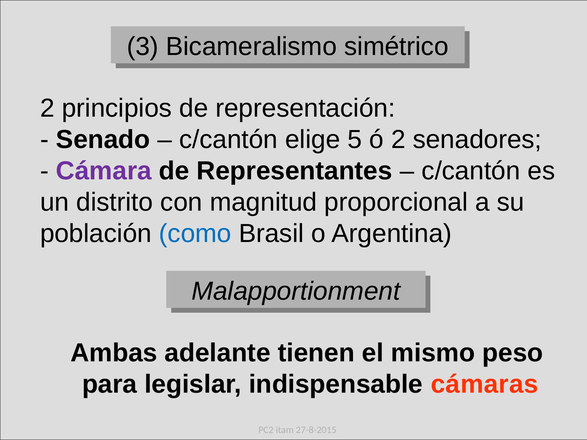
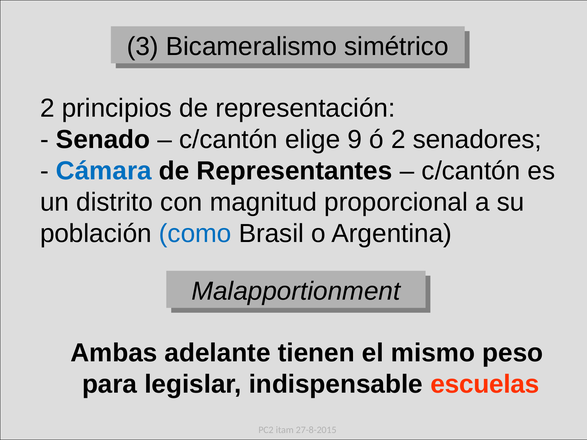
5: 5 -> 9
Cámara colour: purple -> blue
cámaras: cámaras -> escuelas
